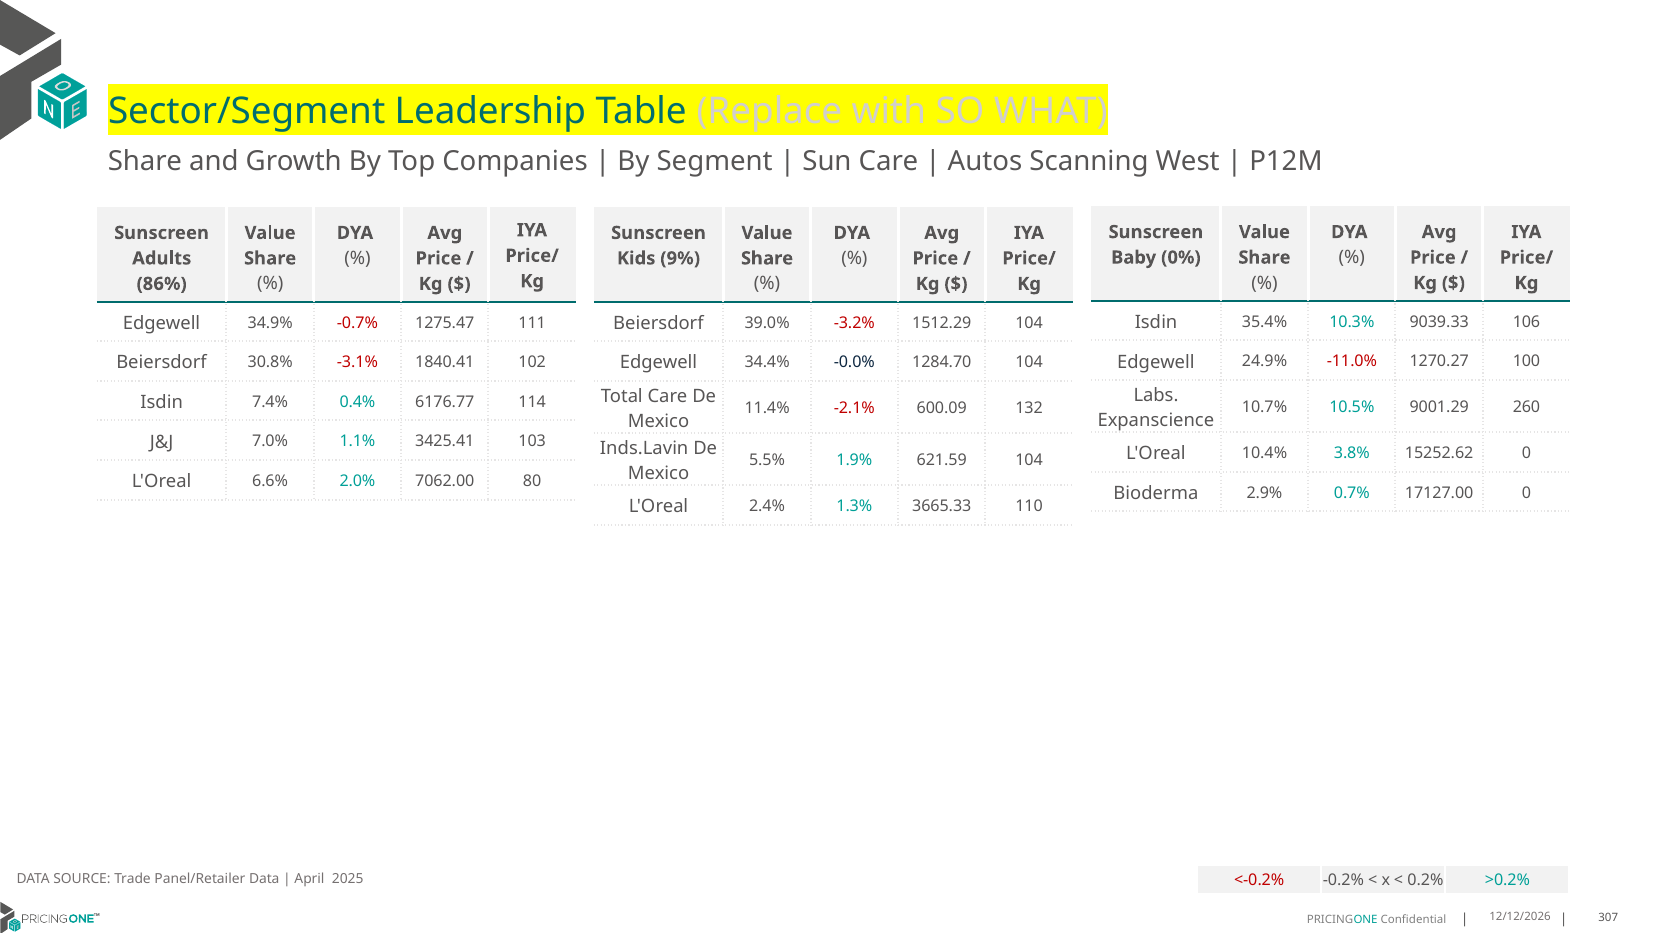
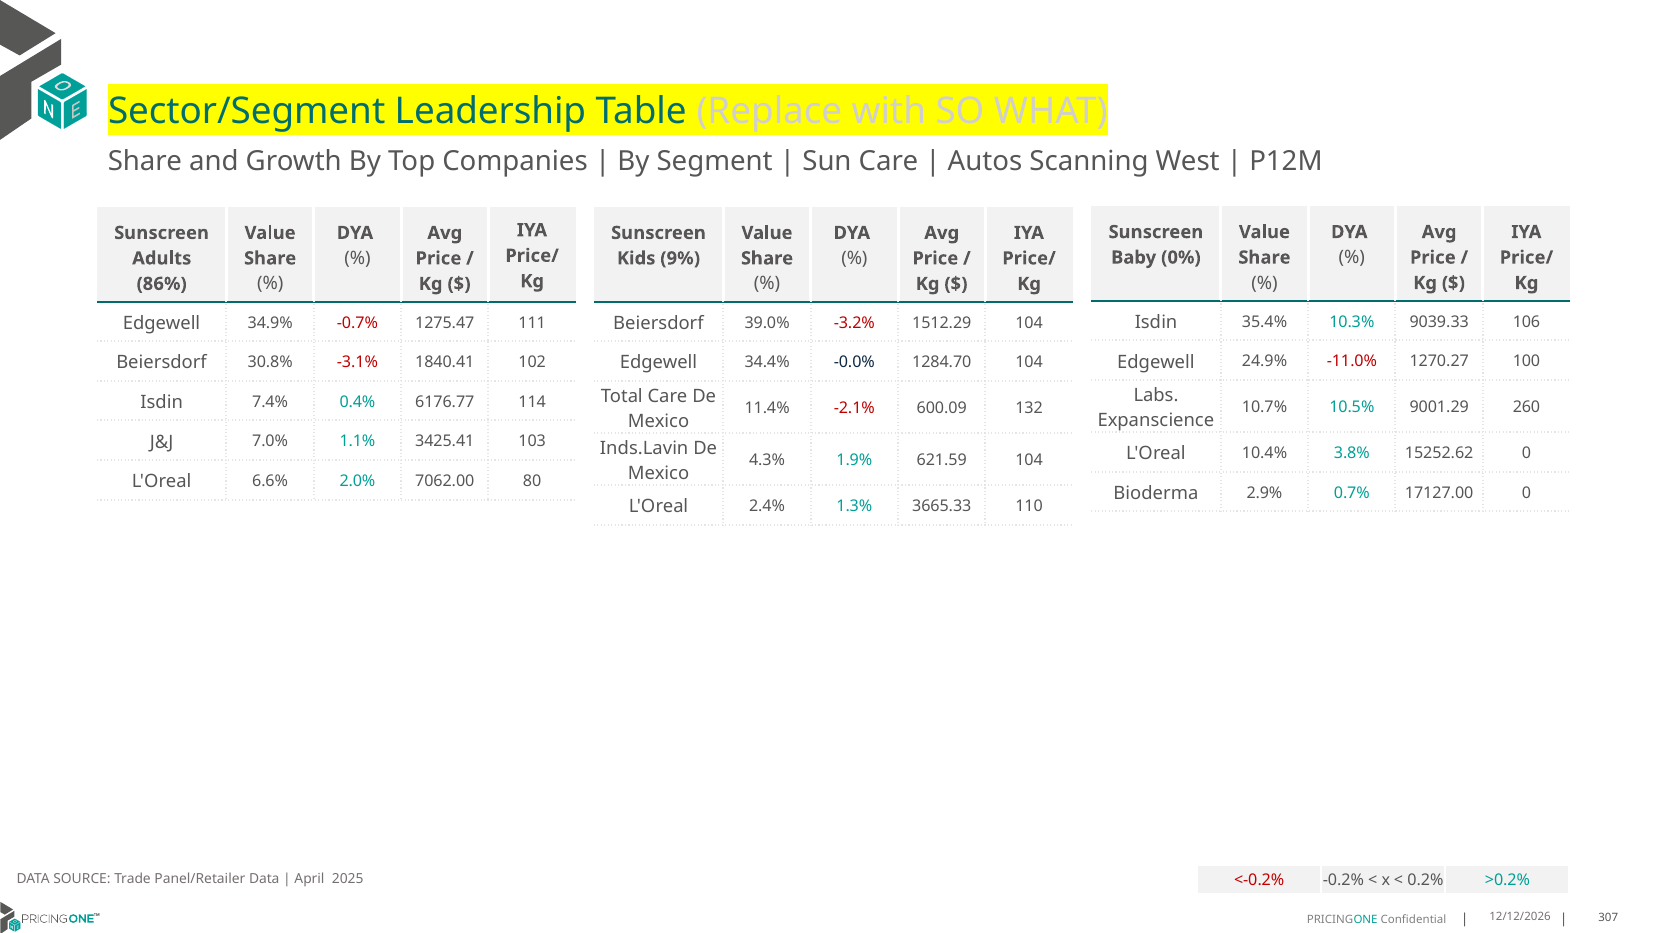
5.5%: 5.5% -> 4.3%
